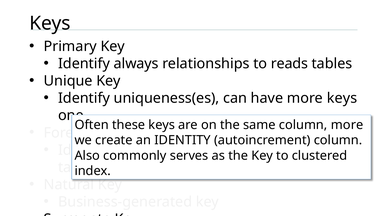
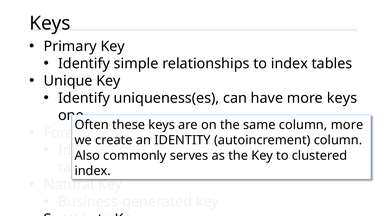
always: always -> simple
to reads: reads -> index
